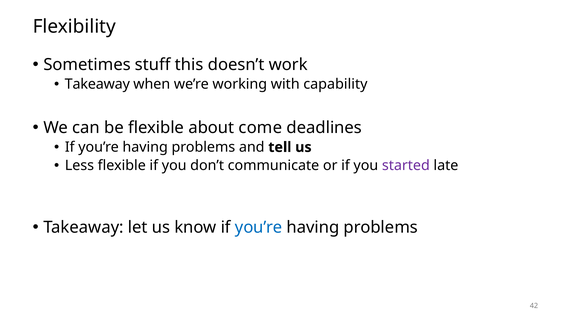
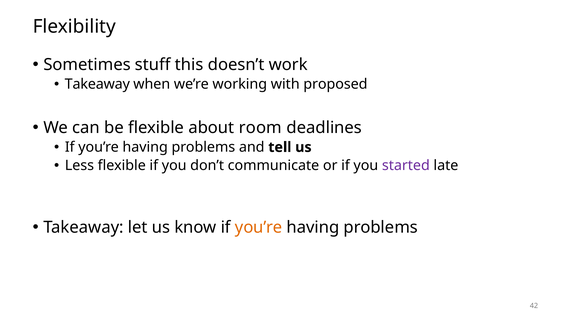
capability: capability -> proposed
come: come -> room
you’re at (259, 227) colour: blue -> orange
